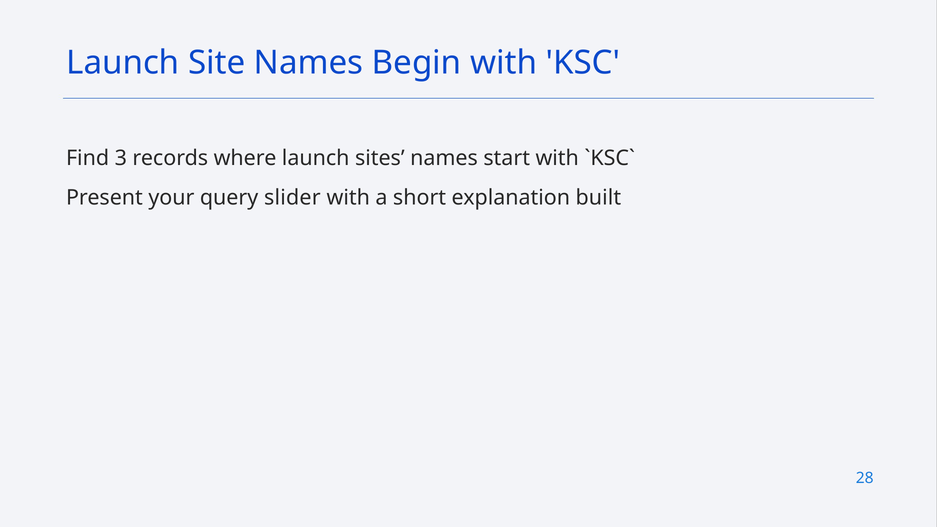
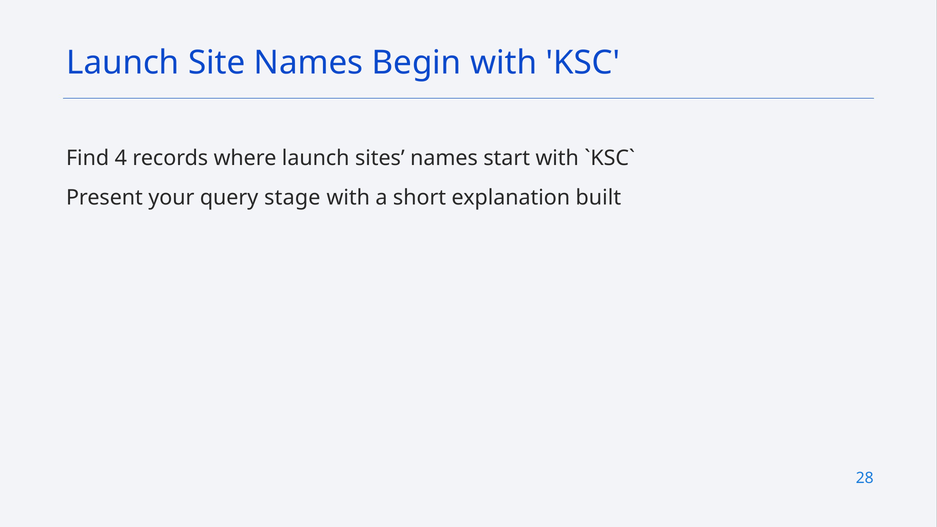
3: 3 -> 4
slider: slider -> stage
